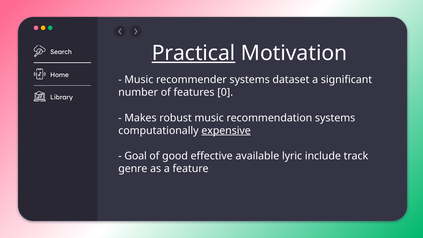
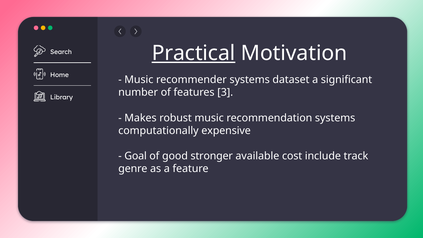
0: 0 -> 3
expensive underline: present -> none
effective: effective -> stronger
lyric: lyric -> cost
